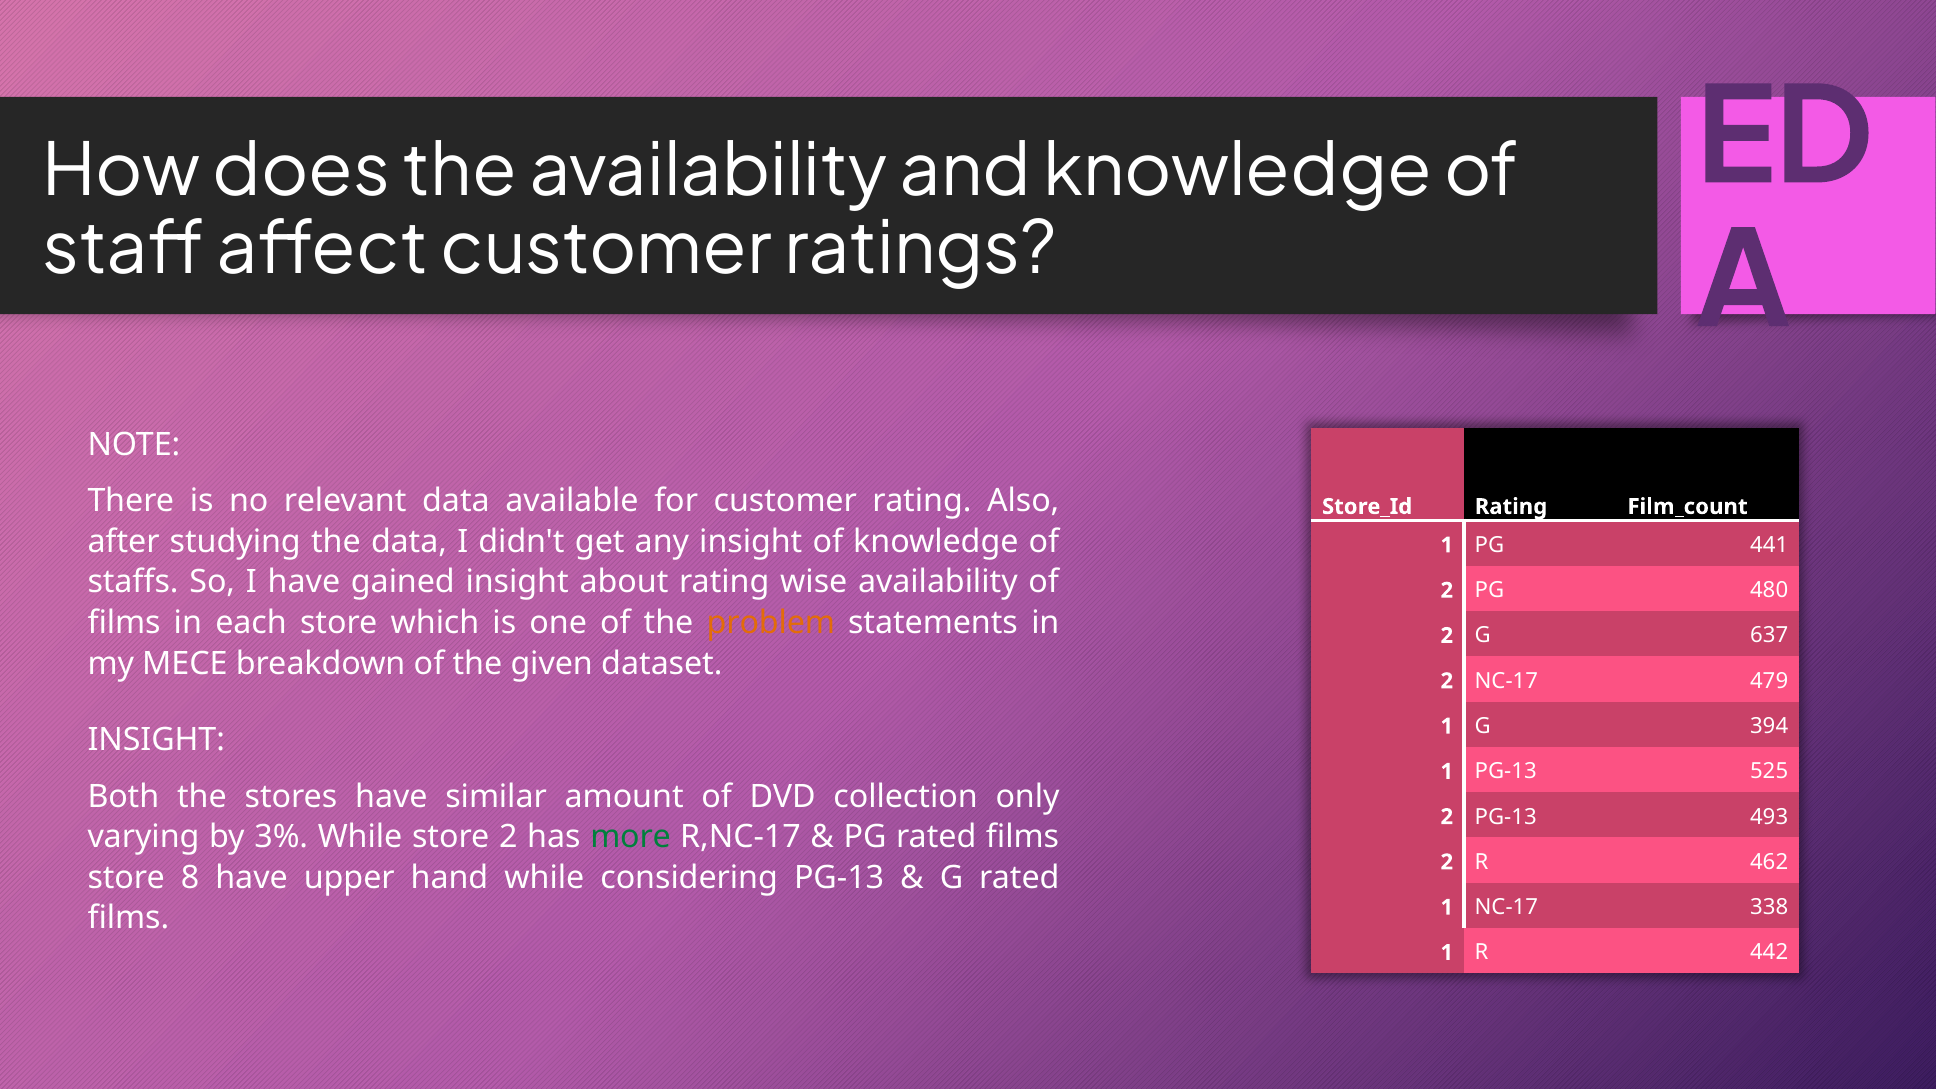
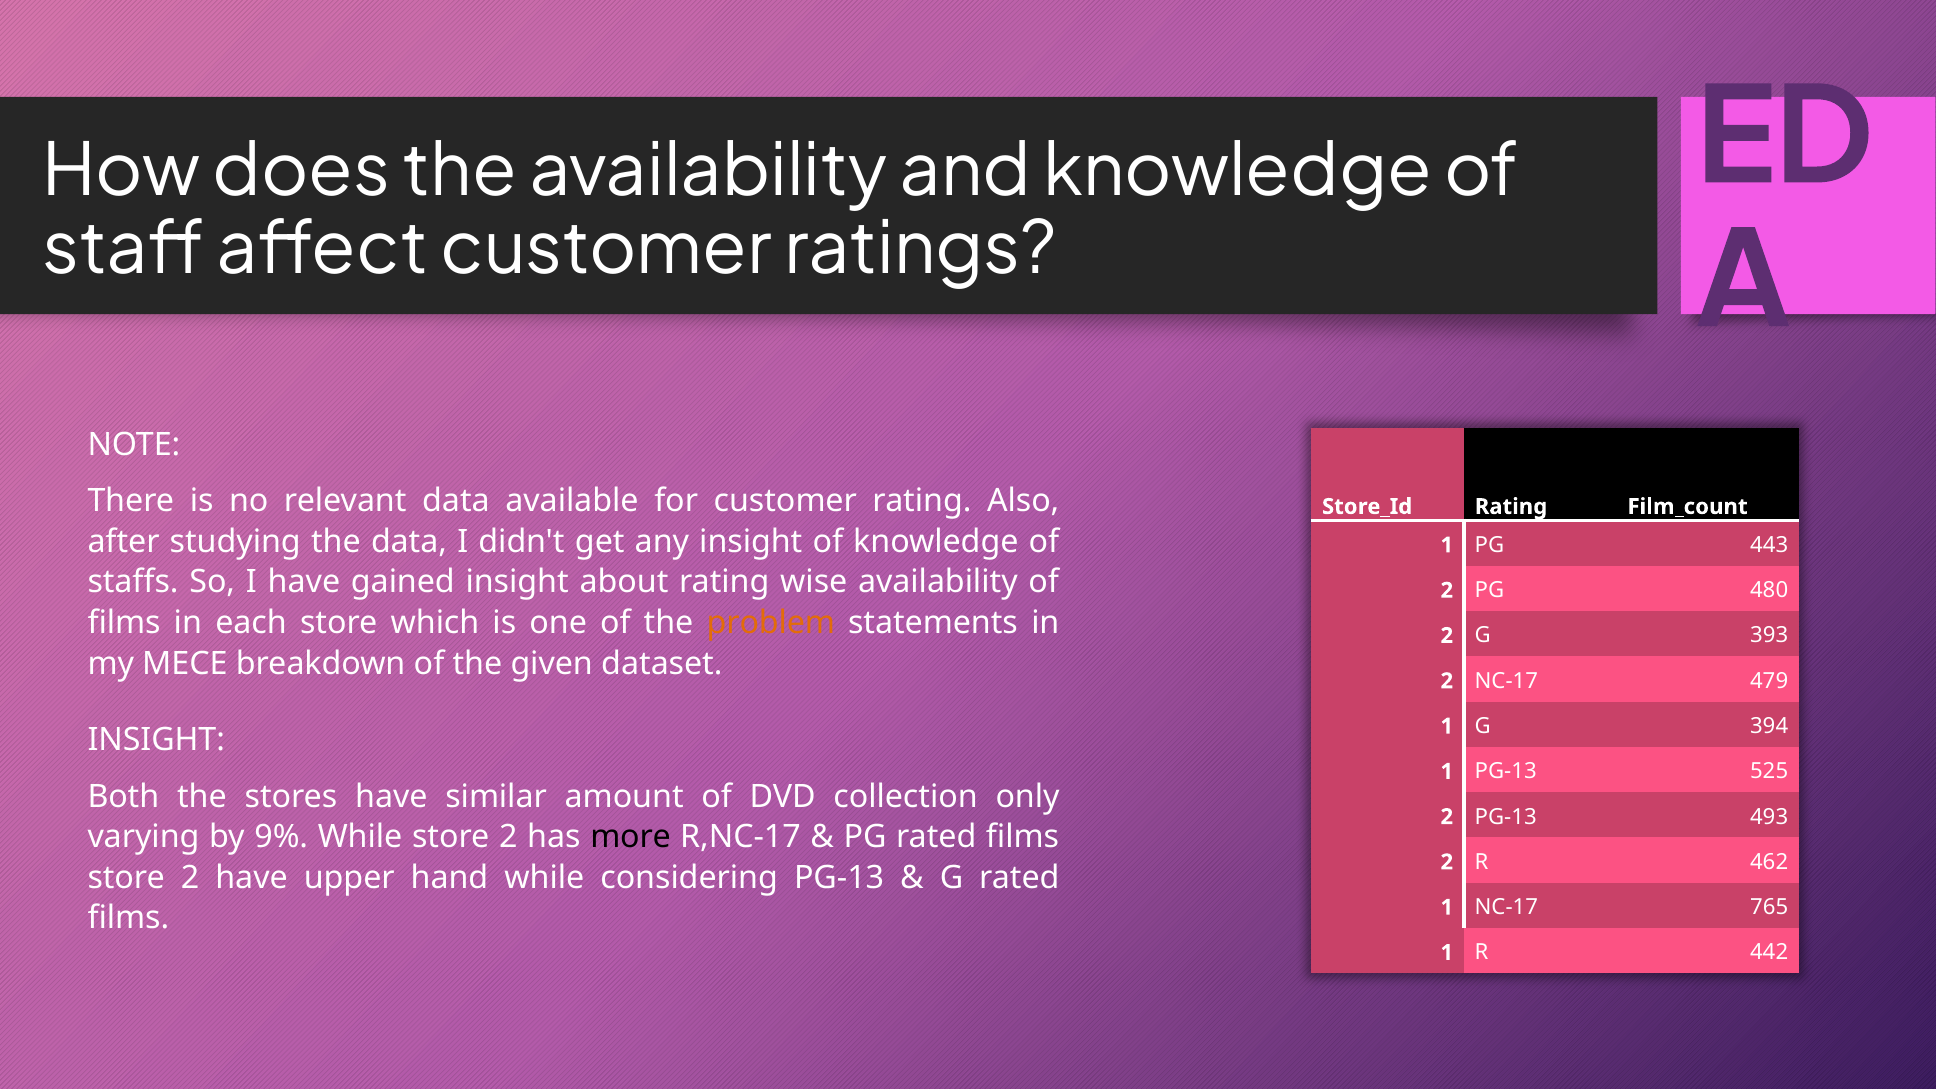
441: 441 -> 443
637: 637 -> 393
3%: 3% -> 9%
more colour: green -> black
8 at (190, 878): 8 -> 2
338: 338 -> 765
